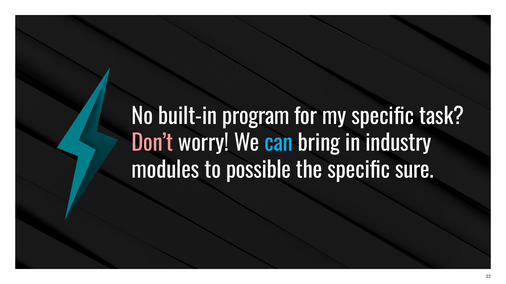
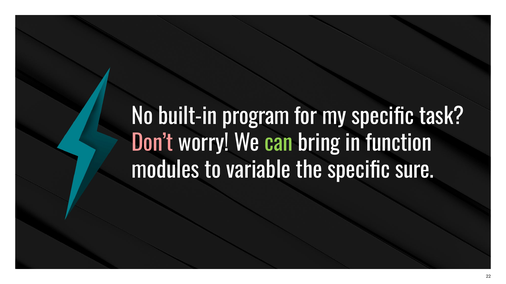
can colour: light blue -> light green
industry: industry -> function
possible: possible -> variable
